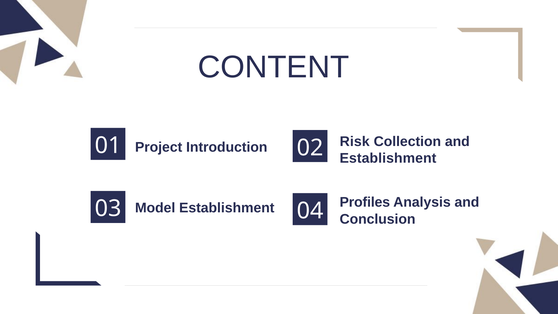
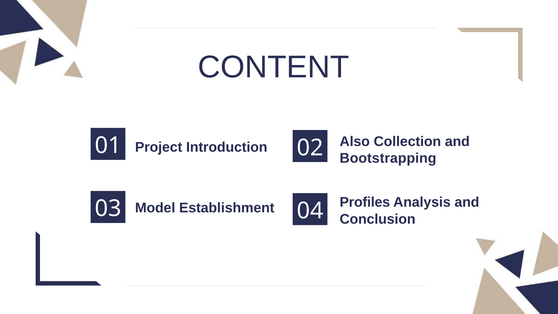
Risk: Risk -> Also
Establishment at (388, 158): Establishment -> Bootstrapping
